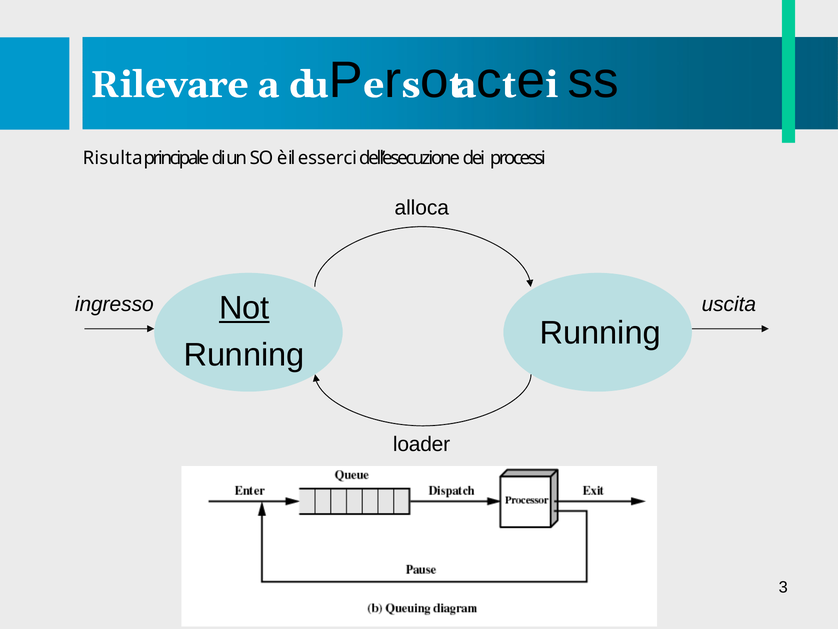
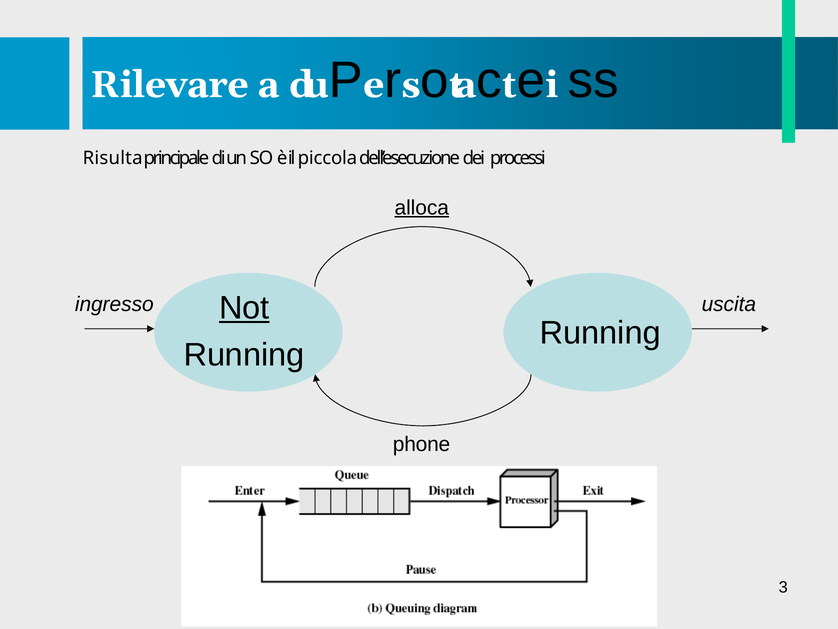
esserci: esserci -> piccola
alloca underline: none -> present
loader: loader -> phone
